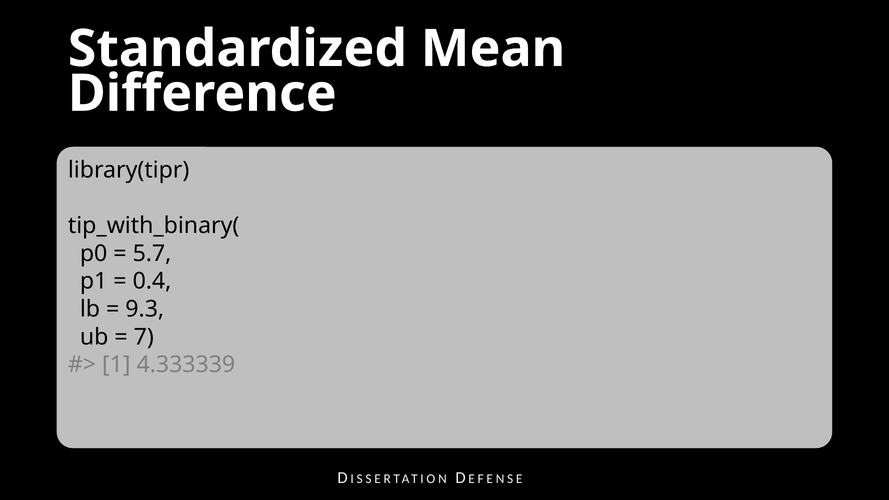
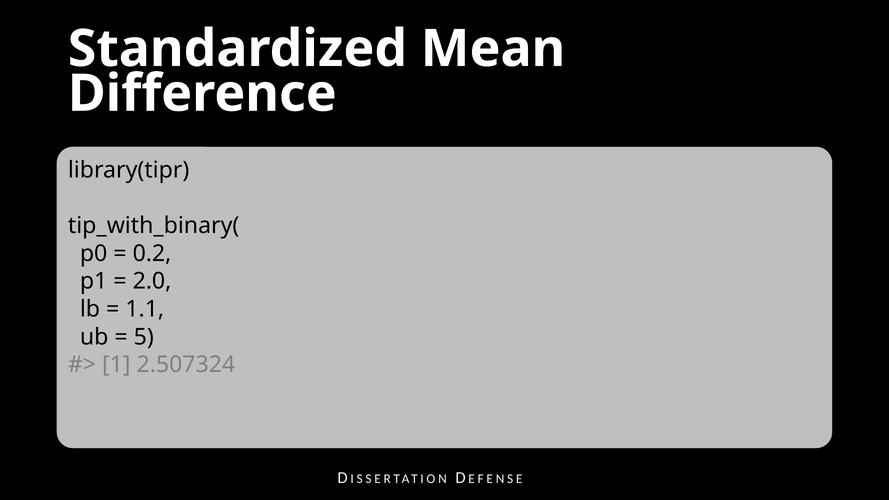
5.7: 5.7 -> 0.2
0.4: 0.4 -> 2.0
9.3: 9.3 -> 1.1
7: 7 -> 5
4.333339: 4.333339 -> 2.507324
